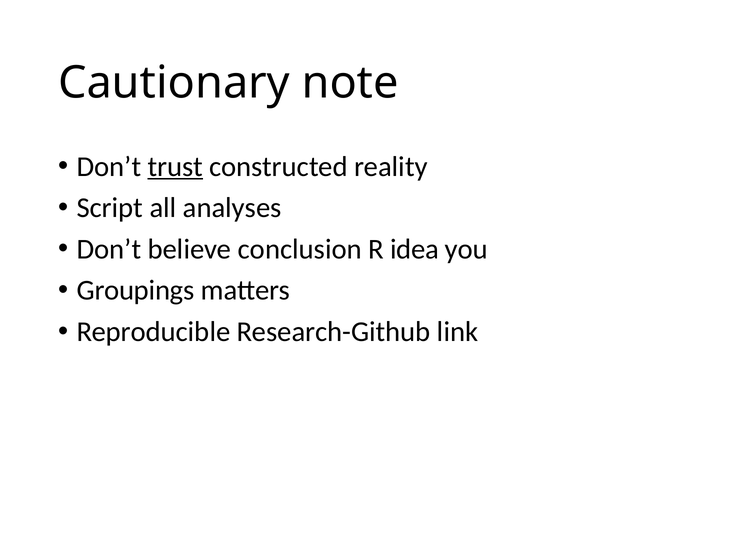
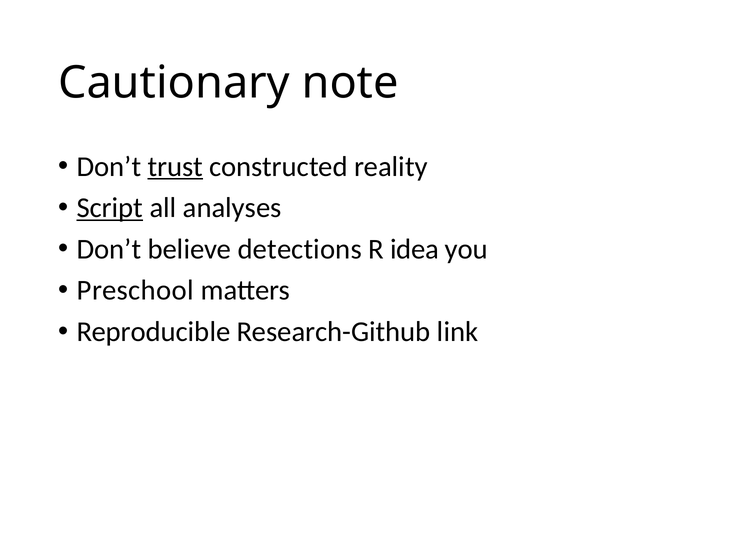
Script underline: none -> present
conclusion: conclusion -> detections
Groupings: Groupings -> Preschool
